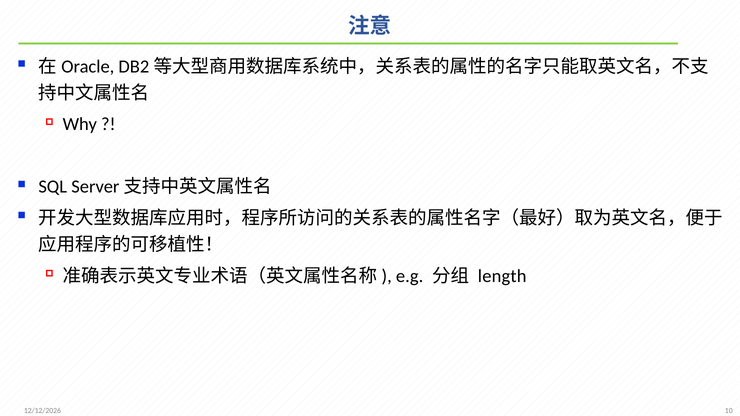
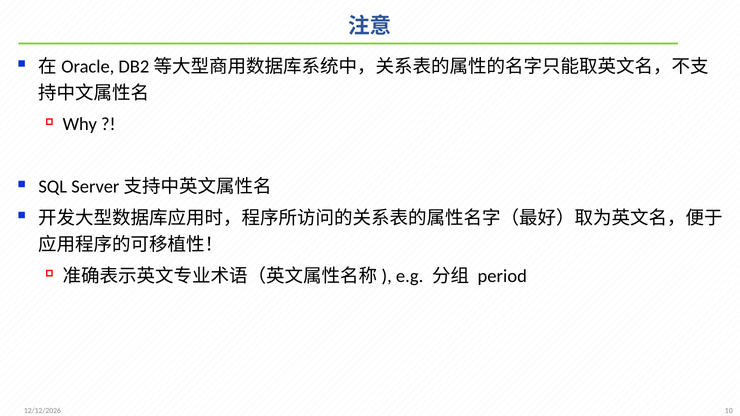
length: length -> period
